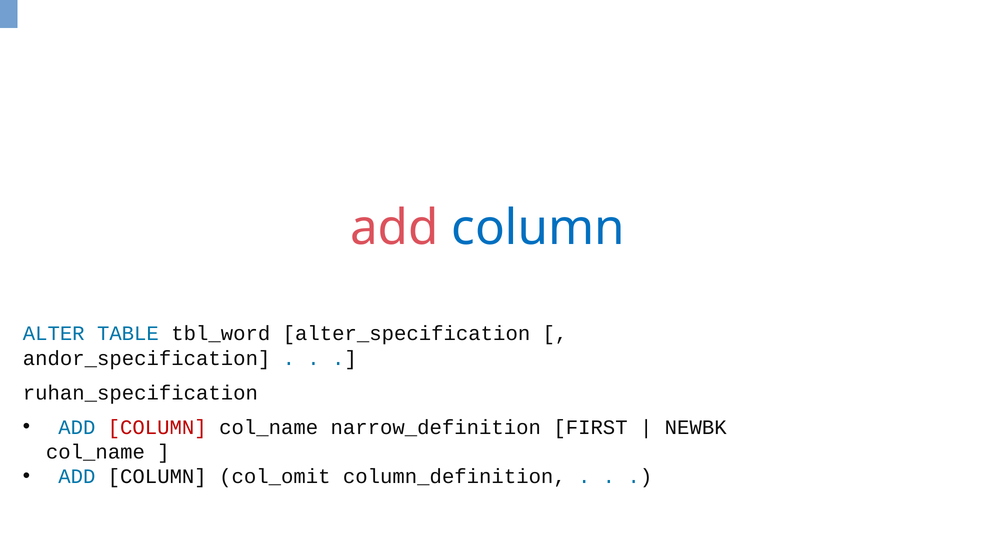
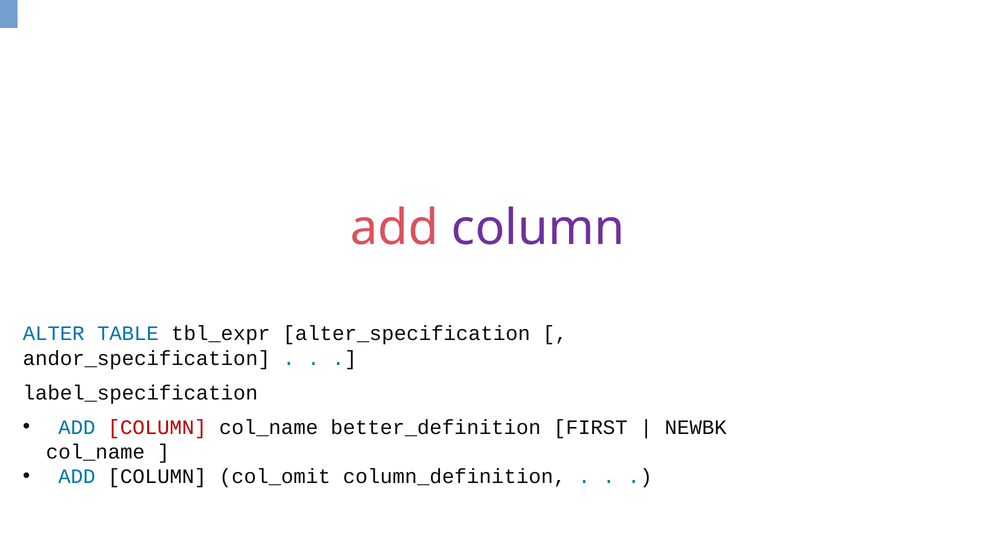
column at (538, 228) colour: blue -> purple
tbl_word: tbl_word -> tbl_expr
ruhan_specification: ruhan_specification -> label_specification
narrow_definition: narrow_definition -> better_definition
